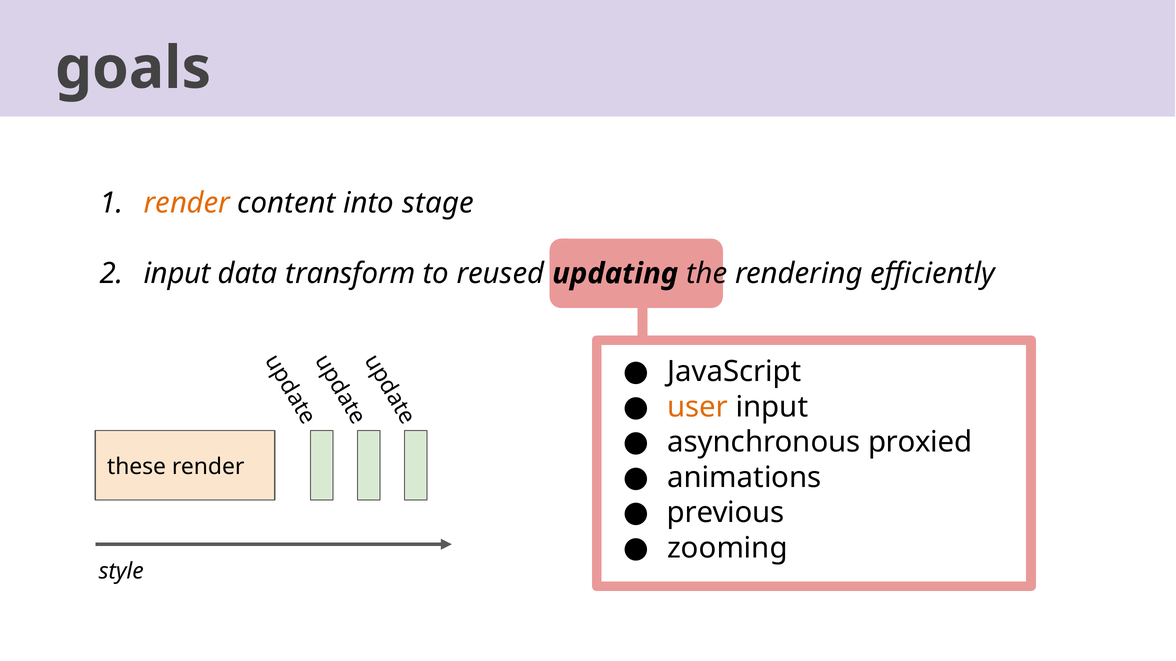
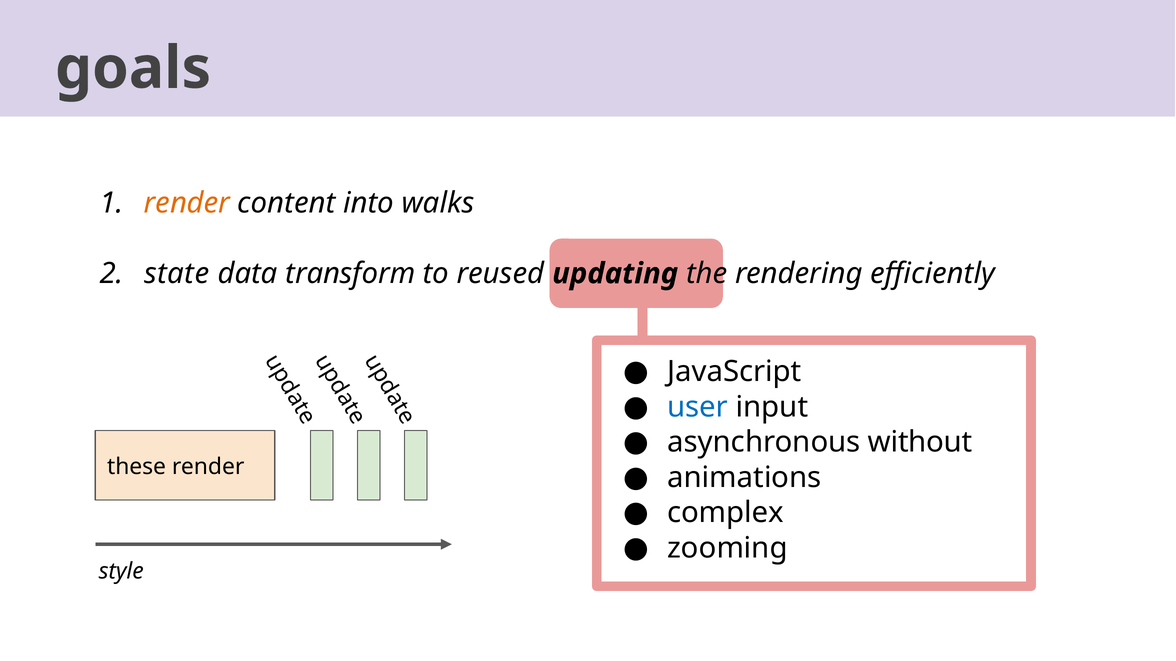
stage: stage -> walks
input at (177, 274): input -> state
user colour: orange -> blue
proxied: proxied -> without
previous: previous -> complex
